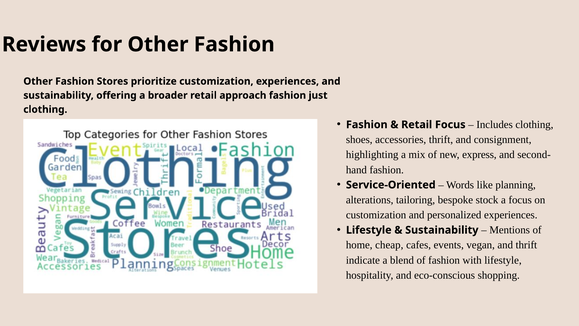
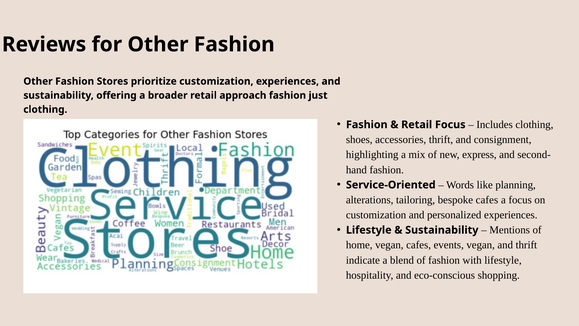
bespoke stock: stock -> cafes
home cheap: cheap -> vegan
